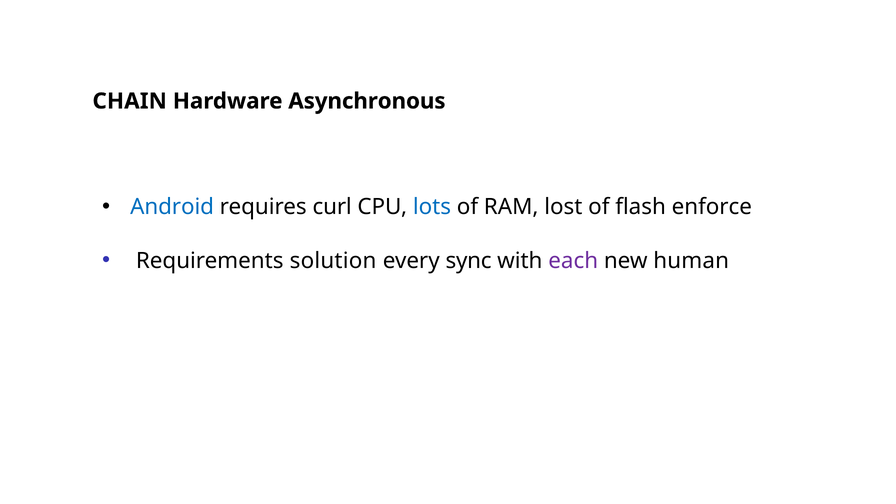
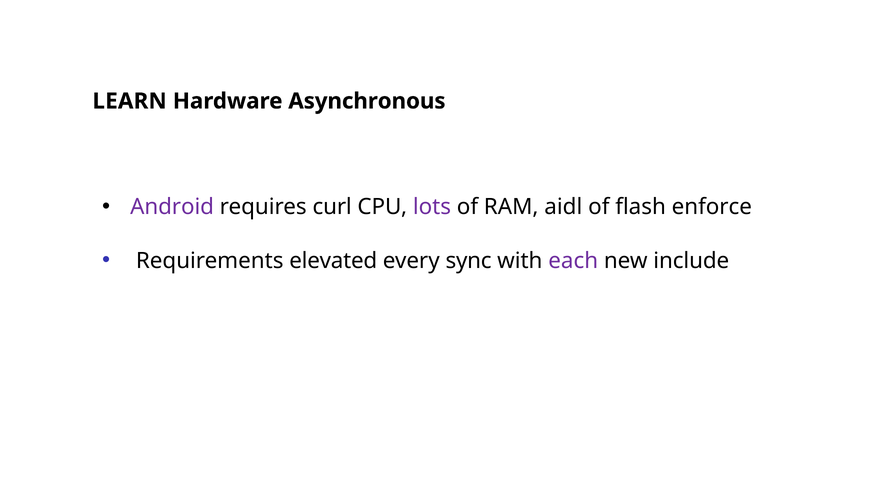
CHAIN: CHAIN -> LEARN
Android colour: blue -> purple
lots colour: blue -> purple
lost: lost -> aidl
solution: solution -> elevated
human: human -> include
